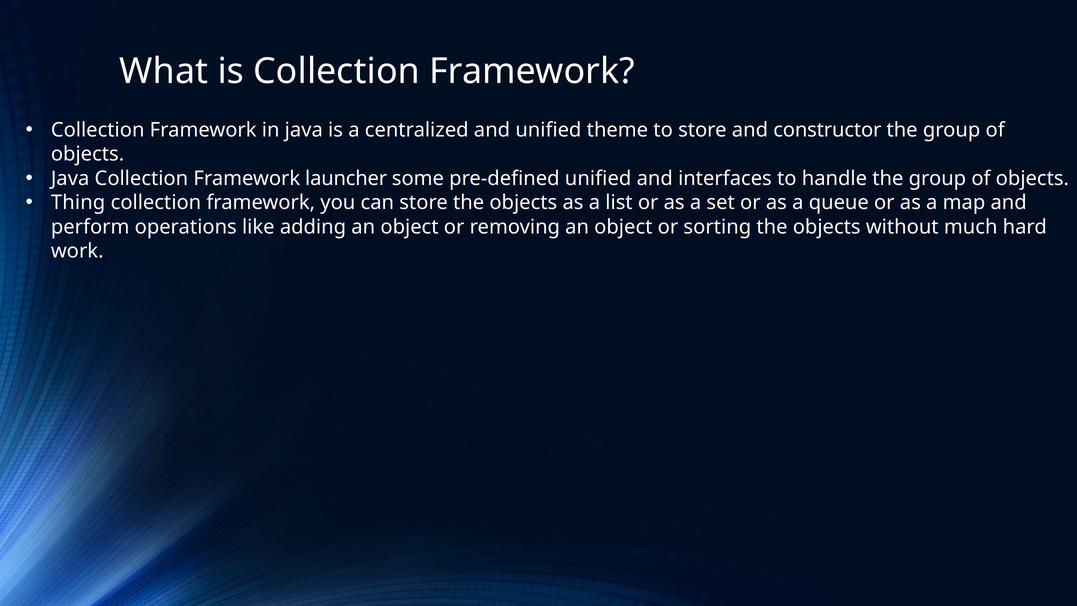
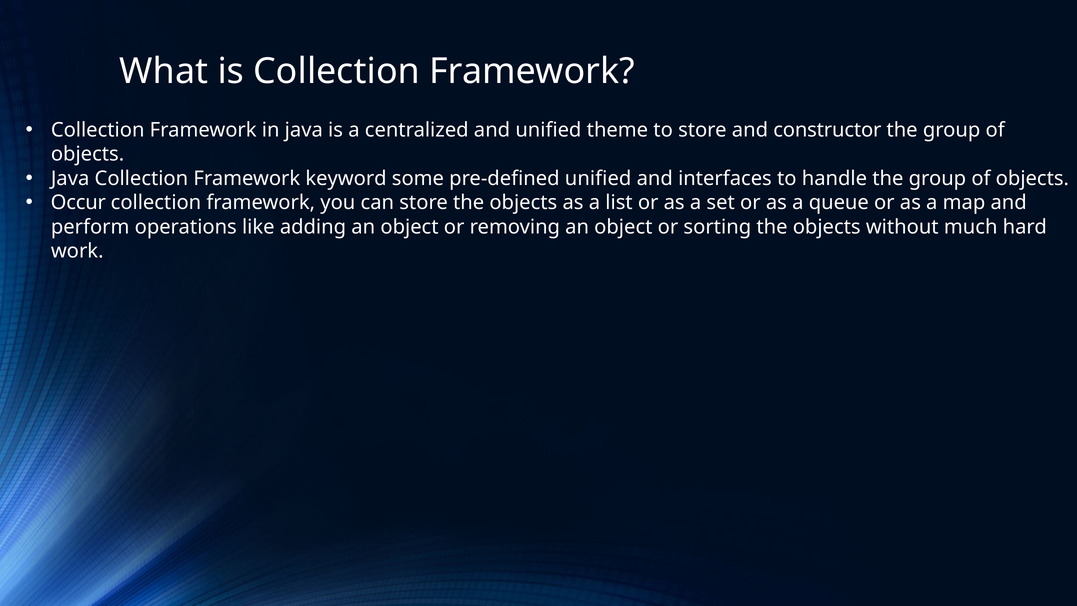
launcher: launcher -> keyword
Thing: Thing -> Occur
